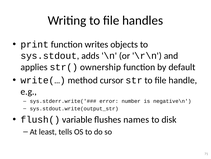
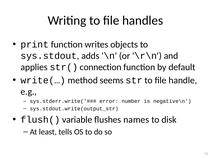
ownership: ownership -> connection
cursor: cursor -> seems
